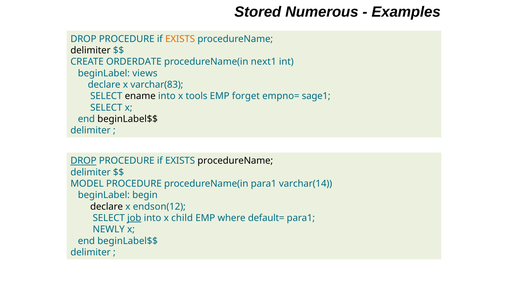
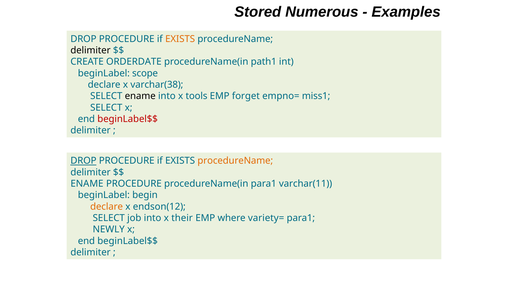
next1: next1 -> path1
views: views -> scope
varchar(83: varchar(83 -> varchar(38
sage1: sage1 -> miss1
beginLabel$$ at (128, 119) colour: black -> red
procedureName at (235, 161) colour: black -> orange
MODEL at (87, 184): MODEL -> ENAME
varchar(14: varchar(14 -> varchar(11
declare at (107, 206) colour: black -> orange
job underline: present -> none
child: child -> their
default=: default= -> variety=
